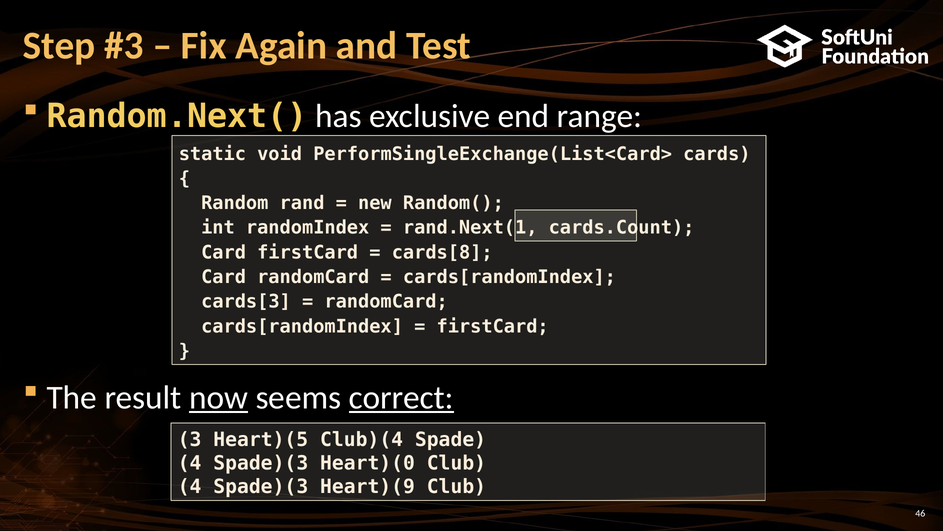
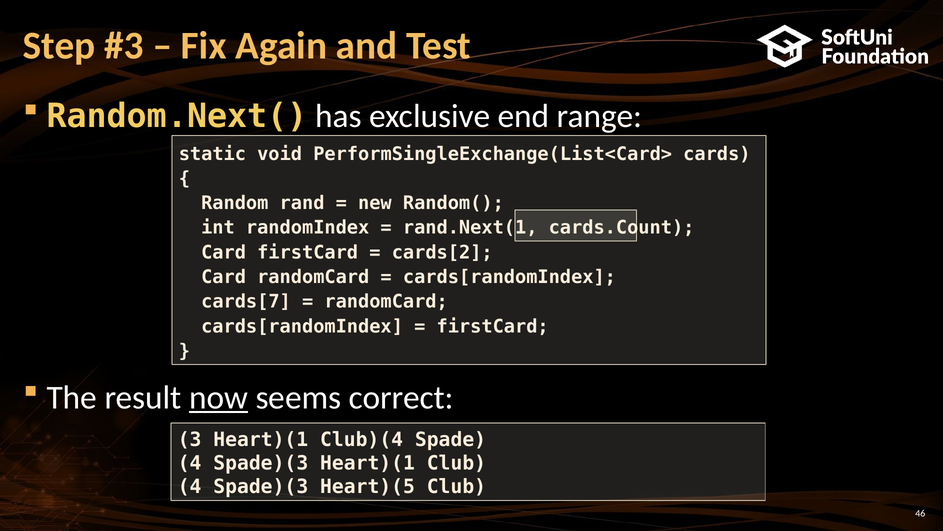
cards[8: cards[8 -> cards[2
cards[3: cards[3 -> cards[7
correct underline: present -> none
3 Heart)(5: Heart)(5 -> Heart)(1
Spade)(3 Heart)(0: Heart)(0 -> Heart)(1
Heart)(9: Heart)(9 -> Heart)(5
